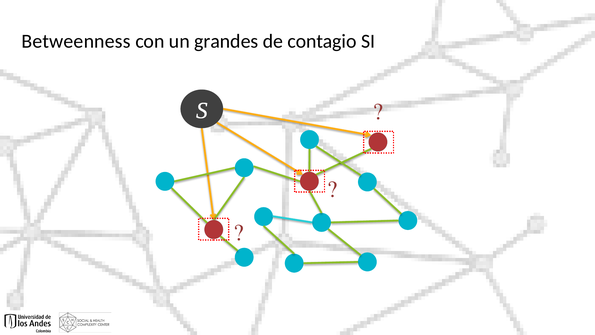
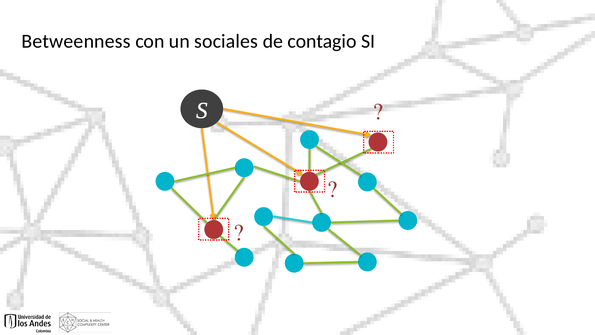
grandes: grandes -> sociales
